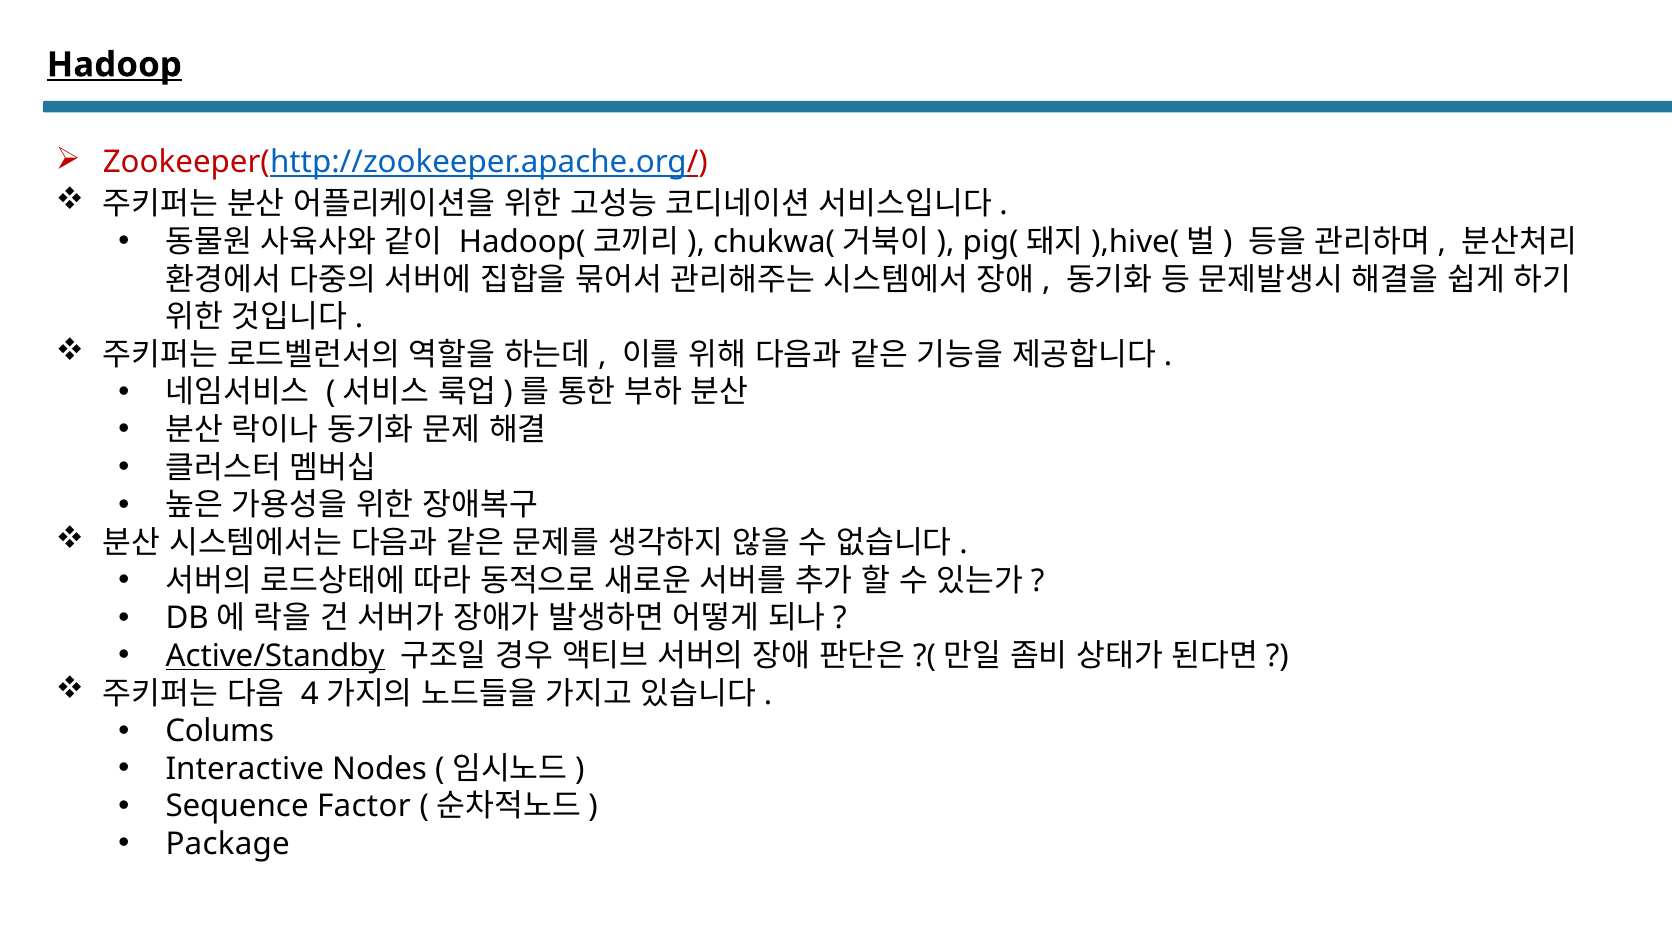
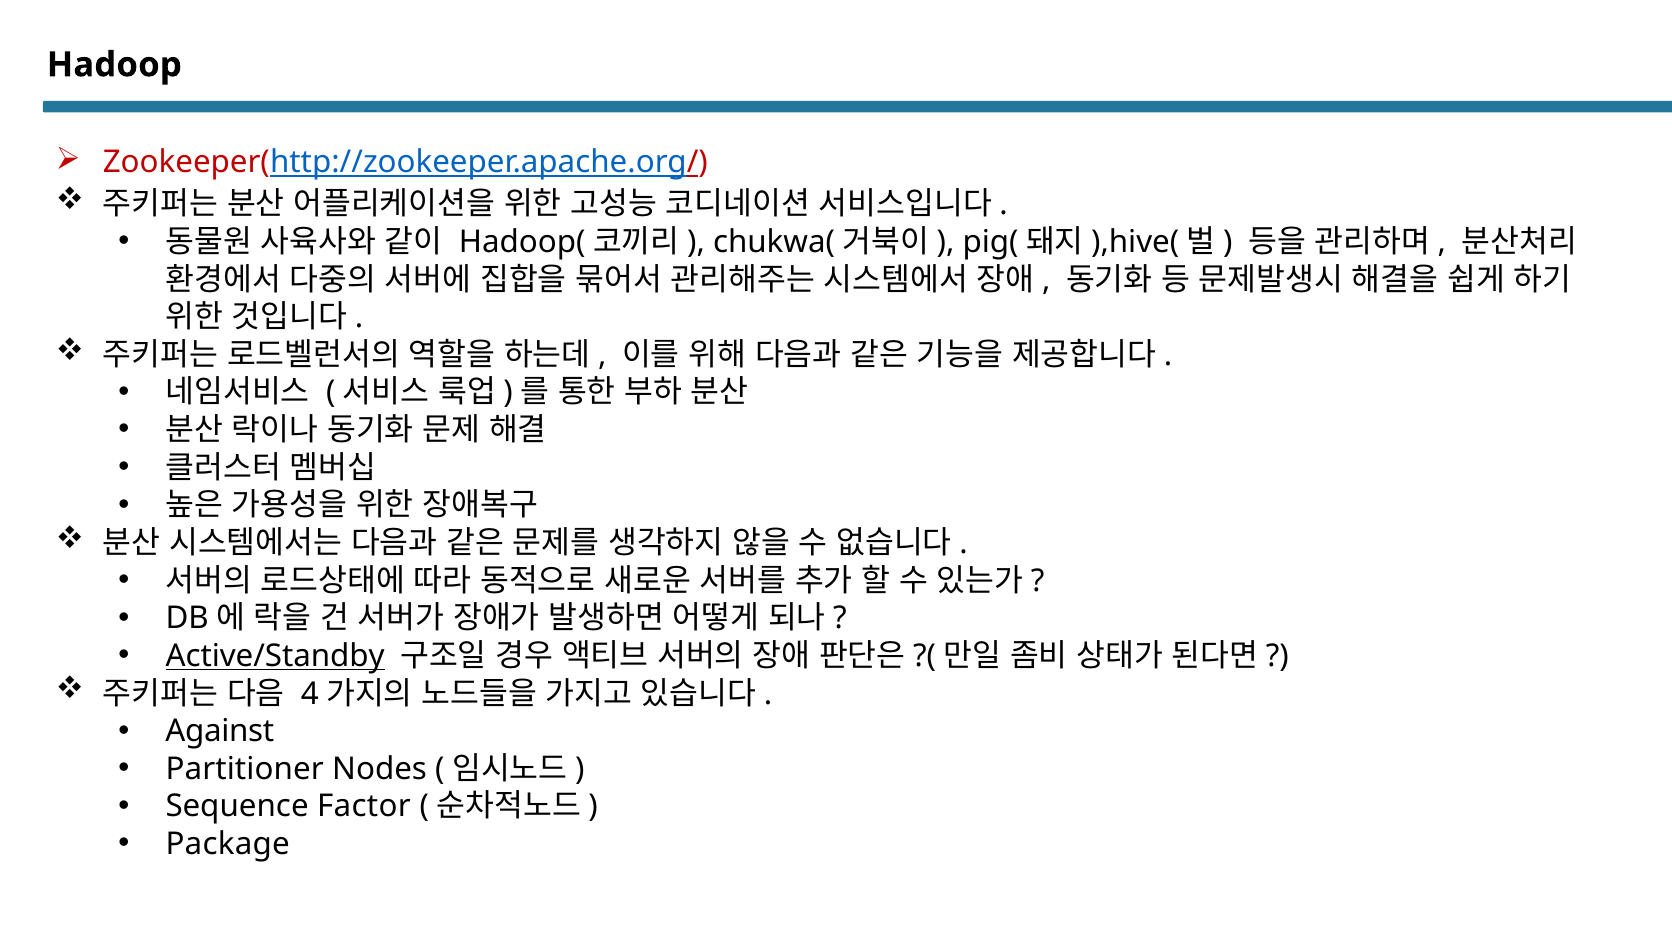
Hadoop underline: present -> none
Colums: Colums -> Against
Interactive: Interactive -> Partitioner
